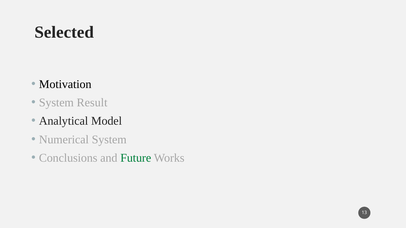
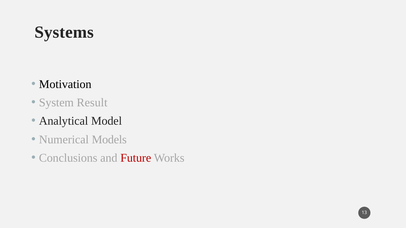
Selected: Selected -> Systems
Numerical System: System -> Models
Future colour: green -> red
